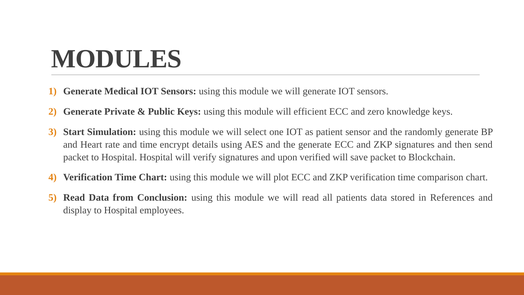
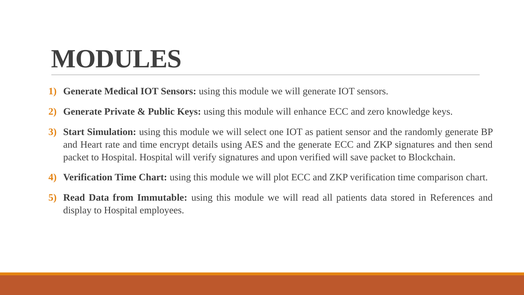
efficient: efficient -> enhance
Conclusion: Conclusion -> Immutable
